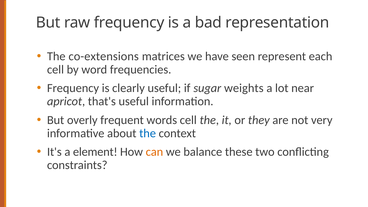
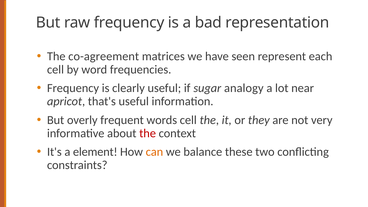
co-extensions: co-extensions -> co-agreement
weights: weights -> analogy
the at (148, 133) colour: blue -> red
